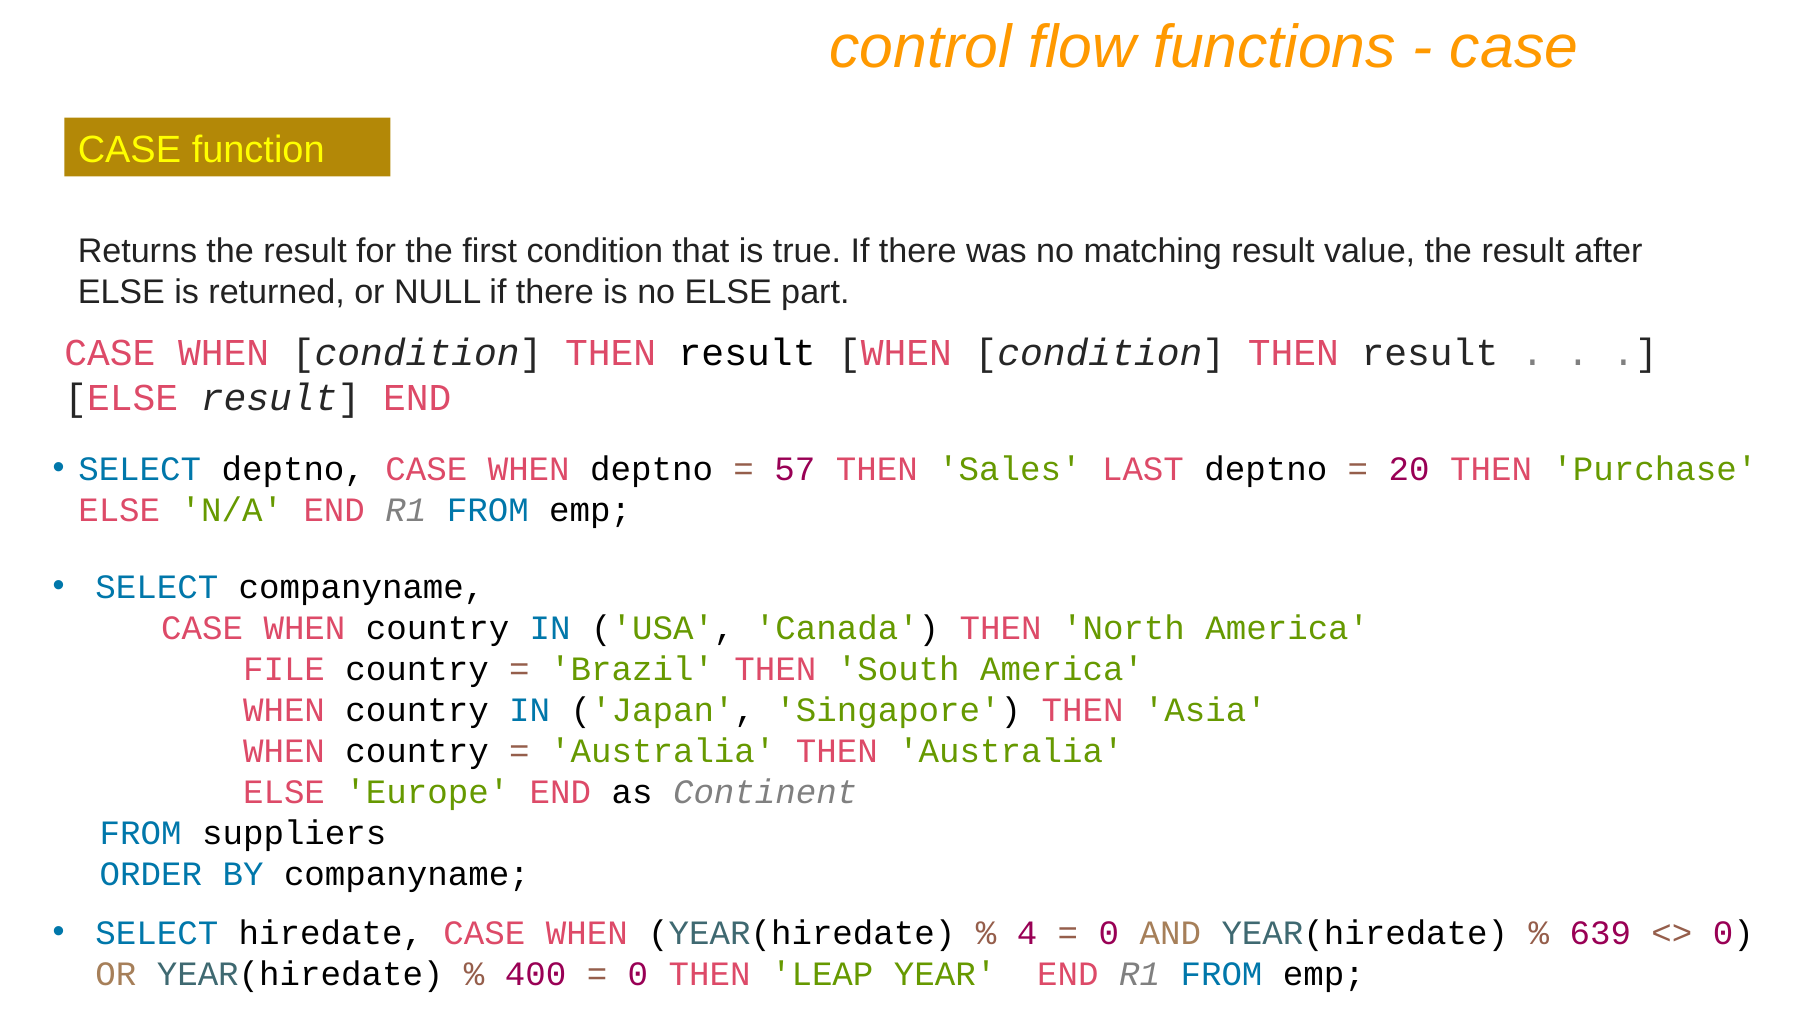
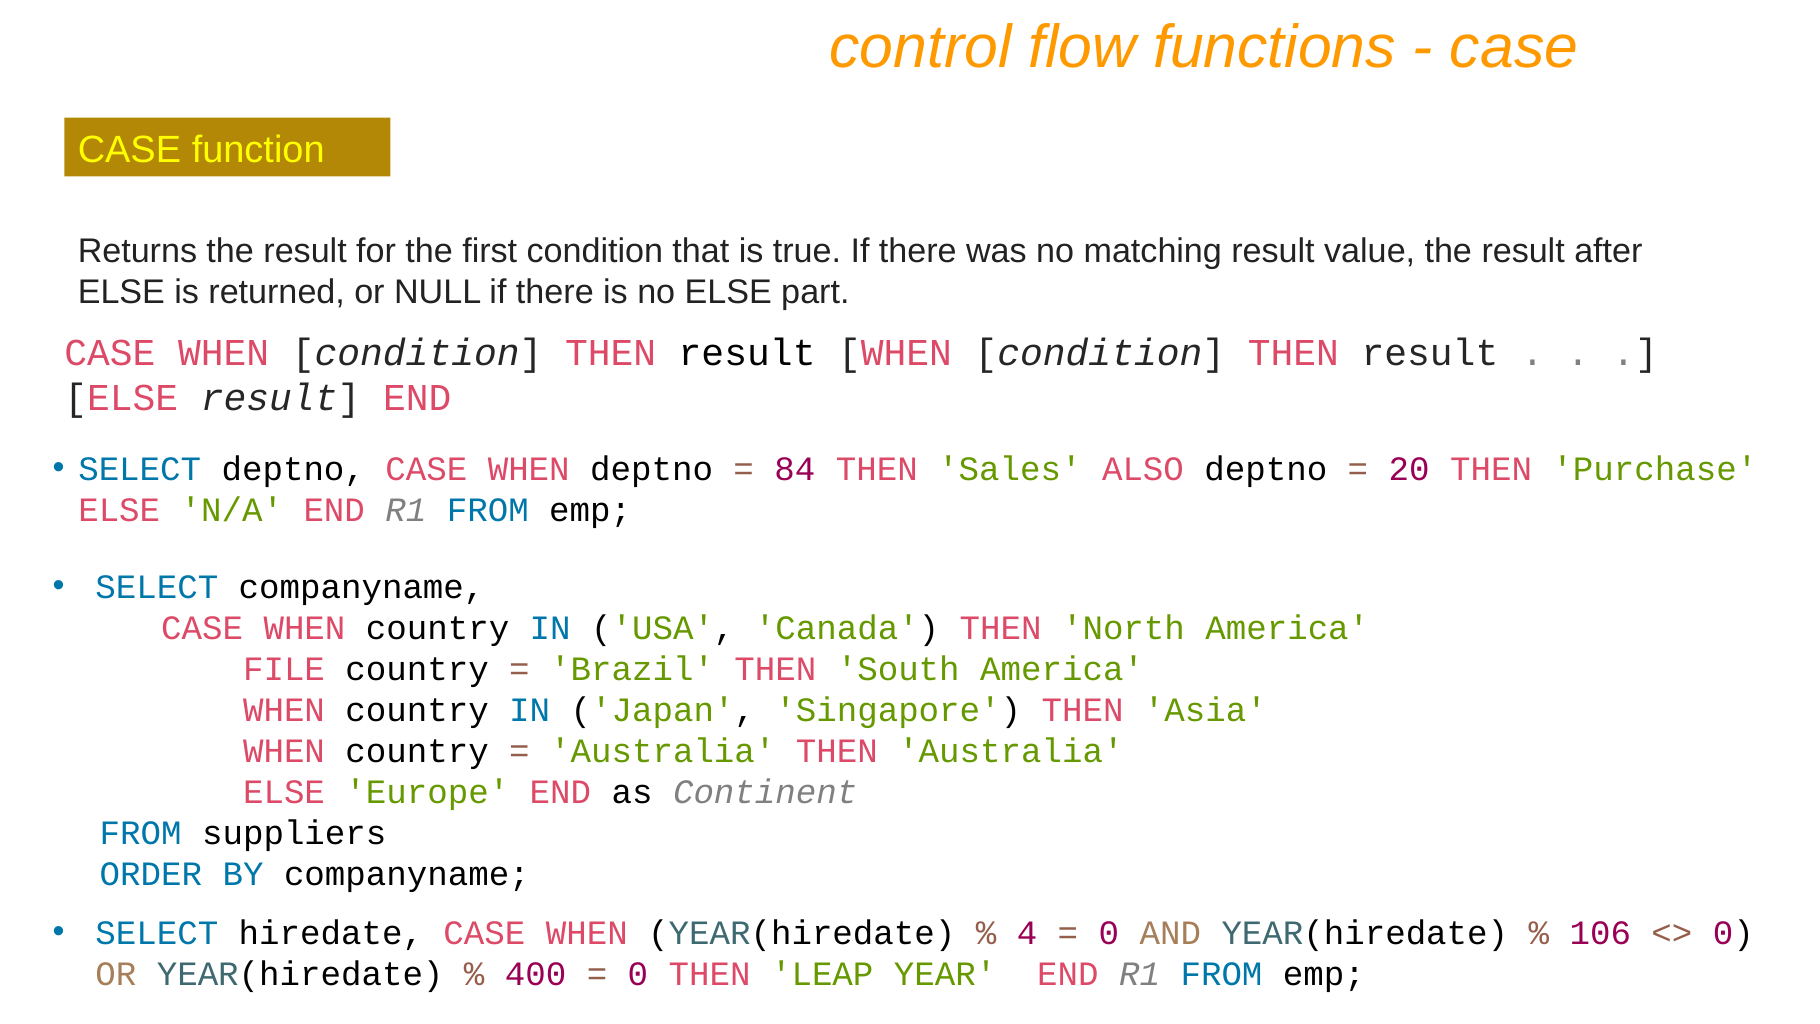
57: 57 -> 84
LAST: LAST -> ALSO
639: 639 -> 106
